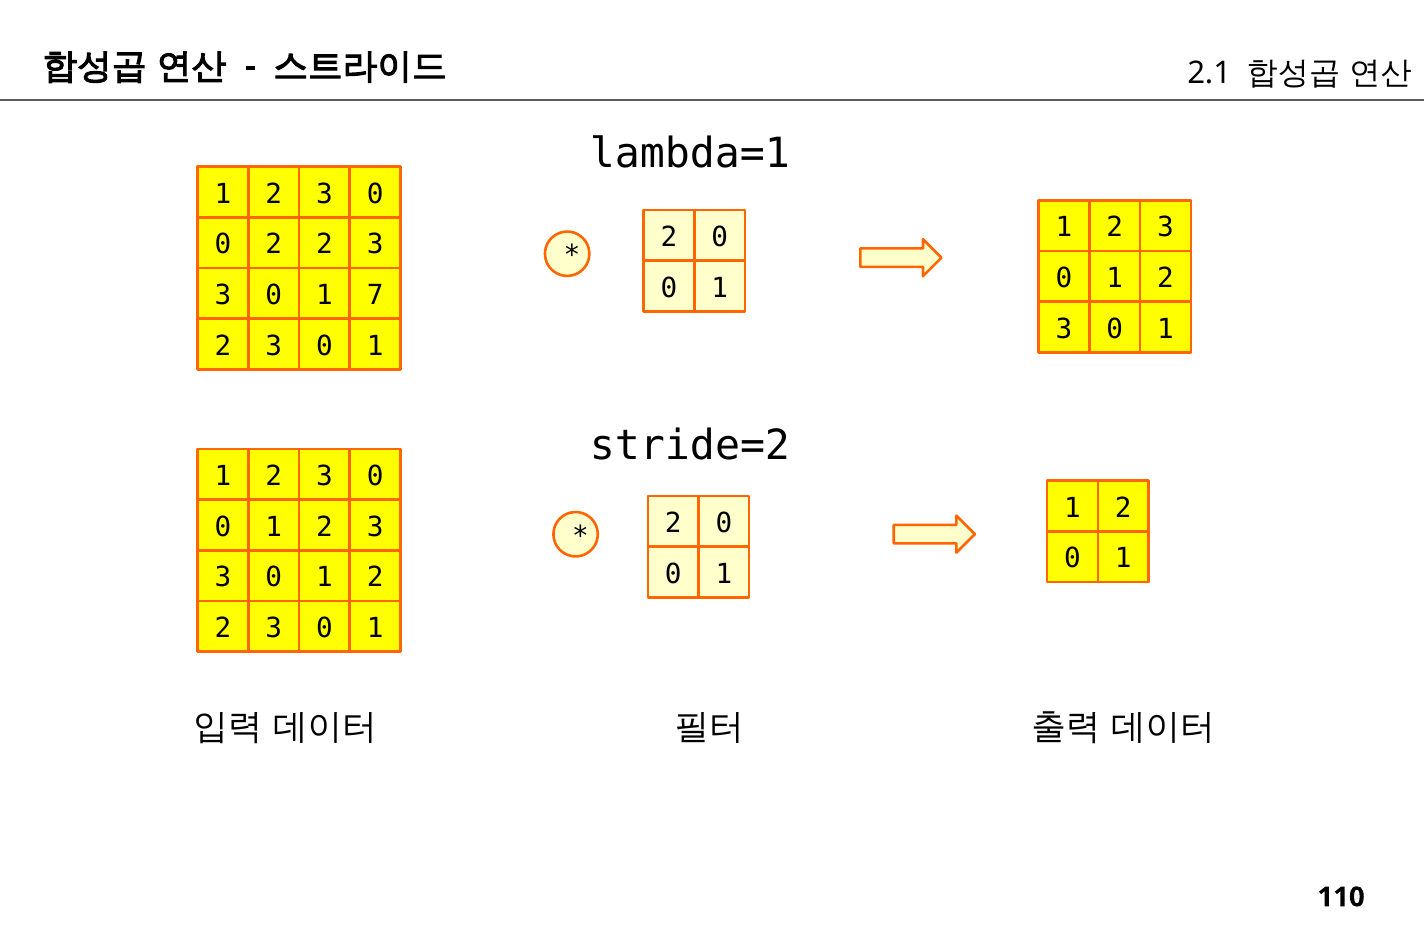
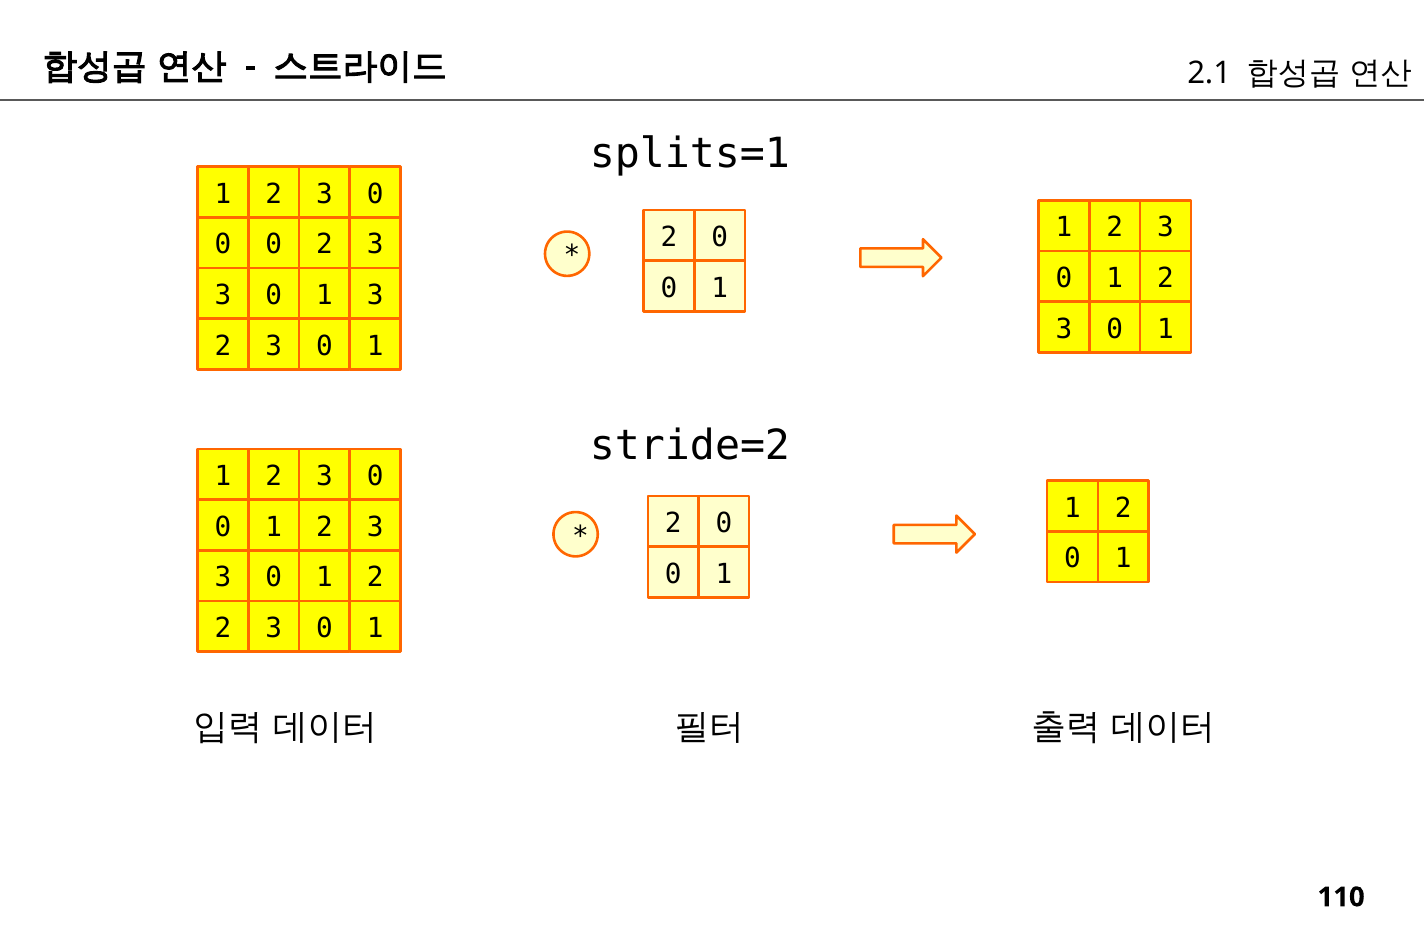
lambda=1: lambda=1 -> splits=1
2 at (274, 245): 2 -> 0
1 7: 7 -> 3
